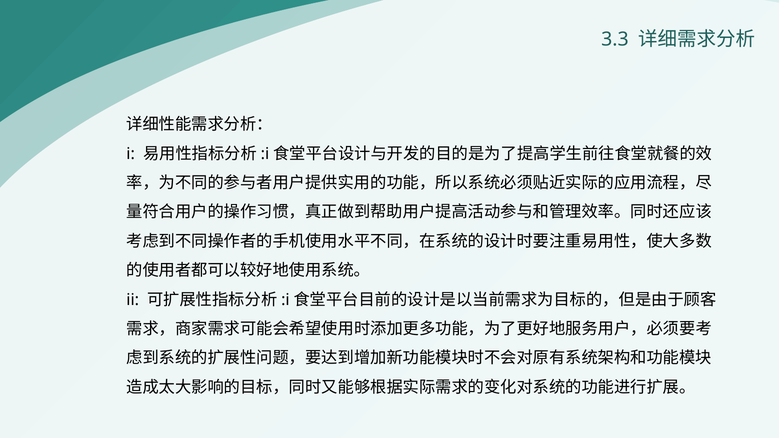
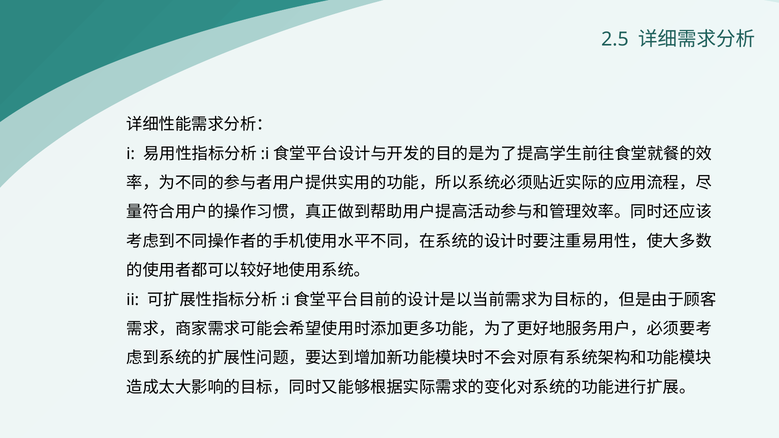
3.3: 3.3 -> 2.5
